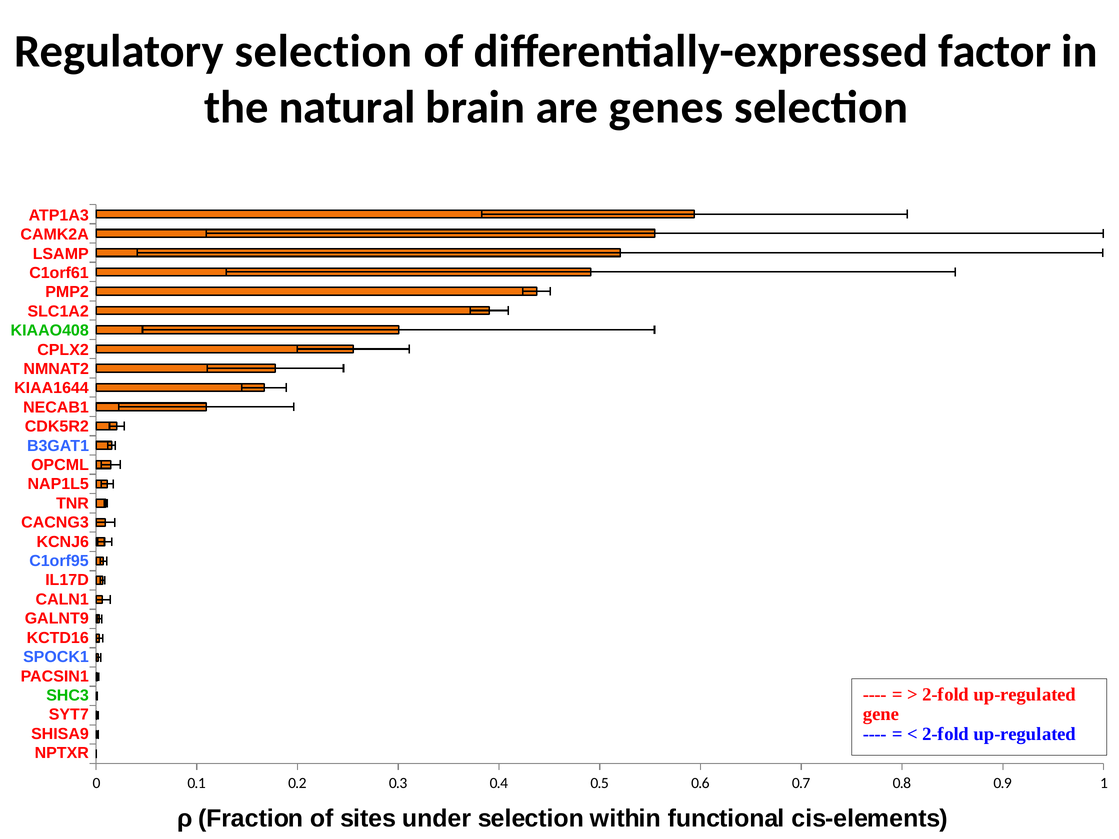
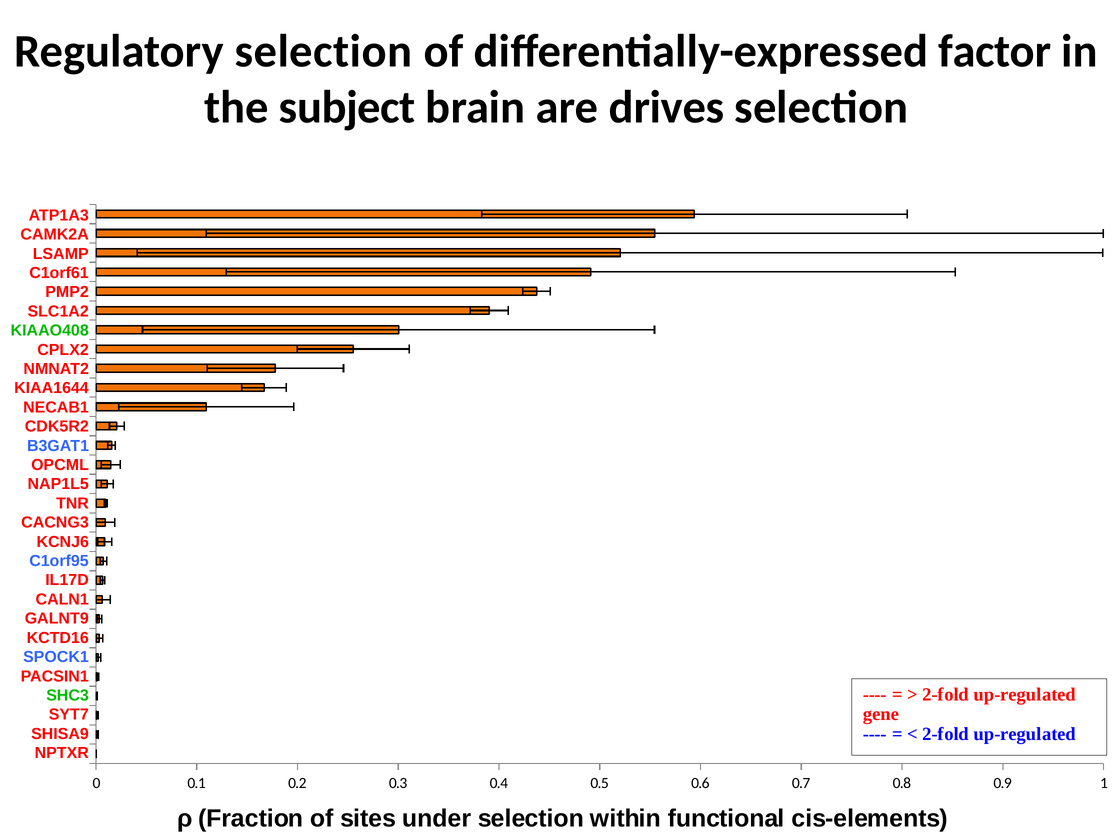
natural: natural -> subject
genes: genes -> drives
